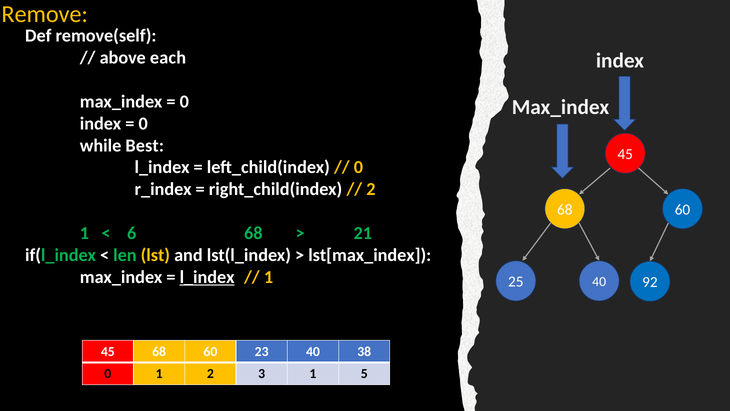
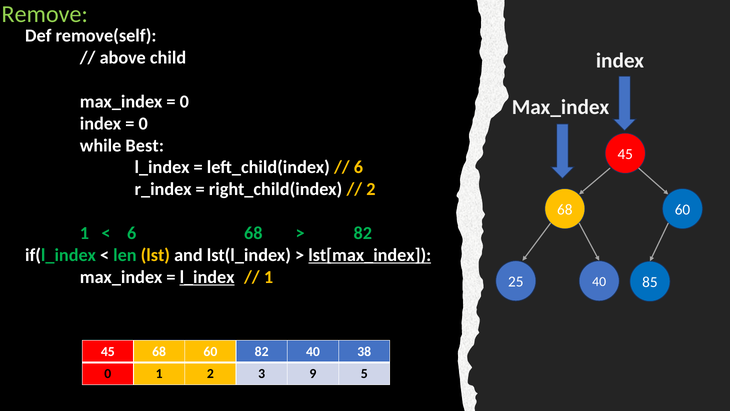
Remove colour: yellow -> light green
each: each -> child
0 at (358, 167): 0 -> 6
21 at (363, 233): 21 -> 82
lst[max_index underline: none -> present
92: 92 -> 85
60 23: 23 -> 82
3 1: 1 -> 9
